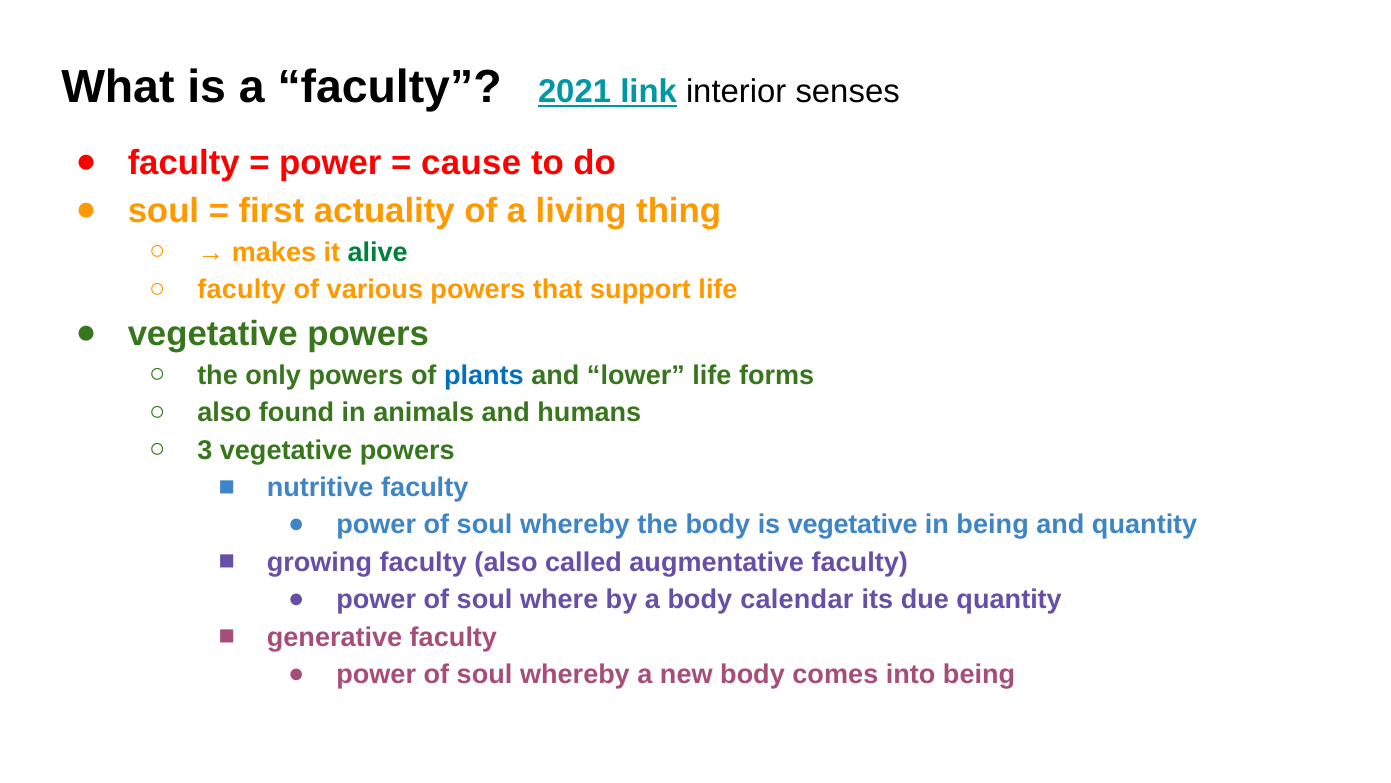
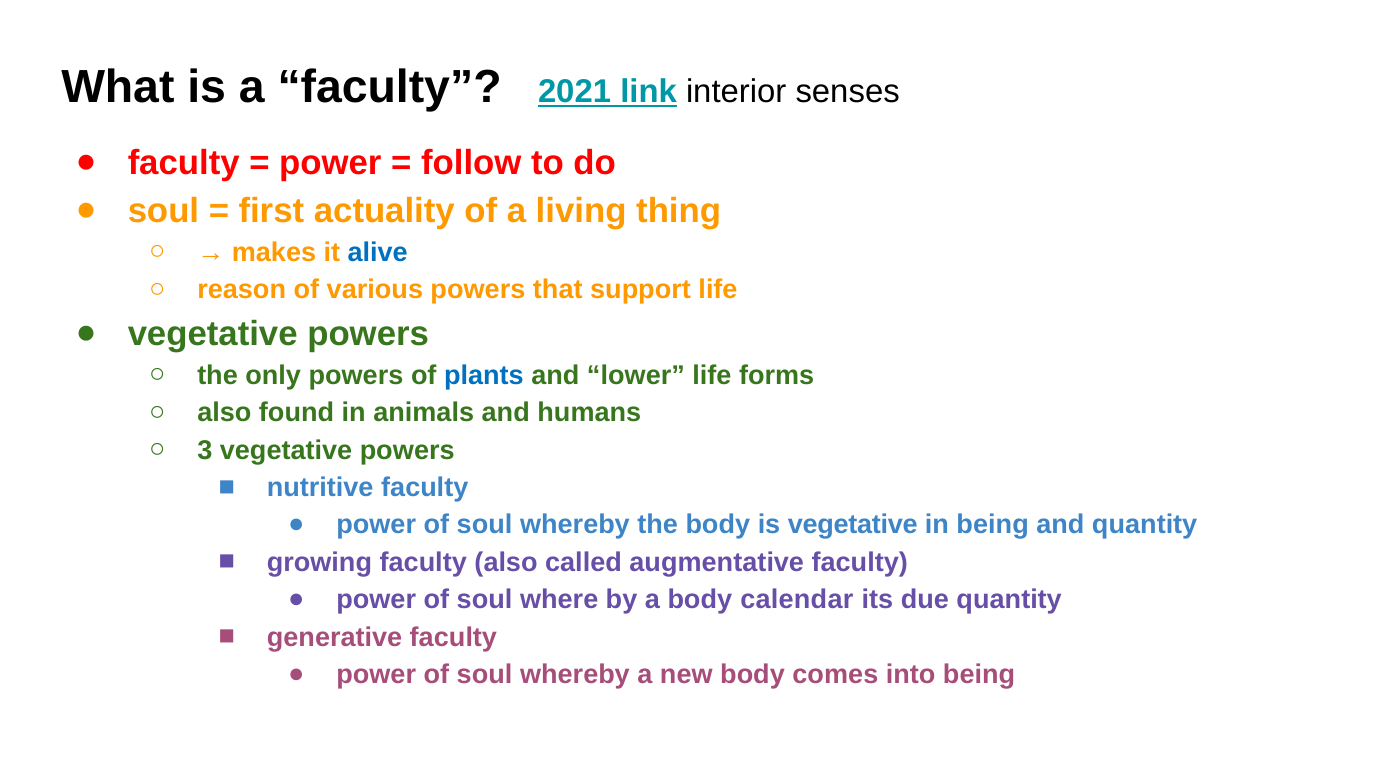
cause: cause -> follow
alive colour: green -> blue
faculty at (242, 290): faculty -> reason
